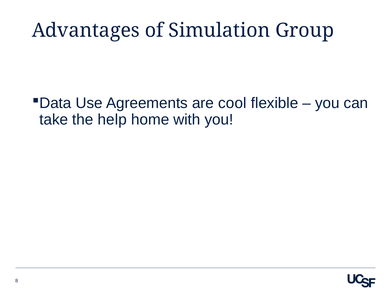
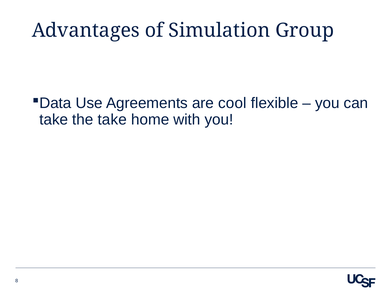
the help: help -> take
